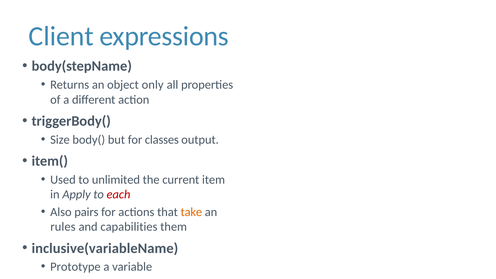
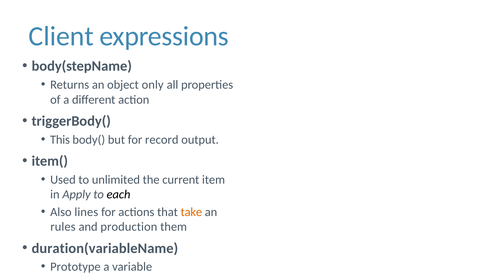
Size: Size -> This
classes: classes -> record
each colour: red -> black
pairs: pairs -> lines
capabilities: capabilities -> production
inclusive(variableName: inclusive(variableName -> duration(variableName
